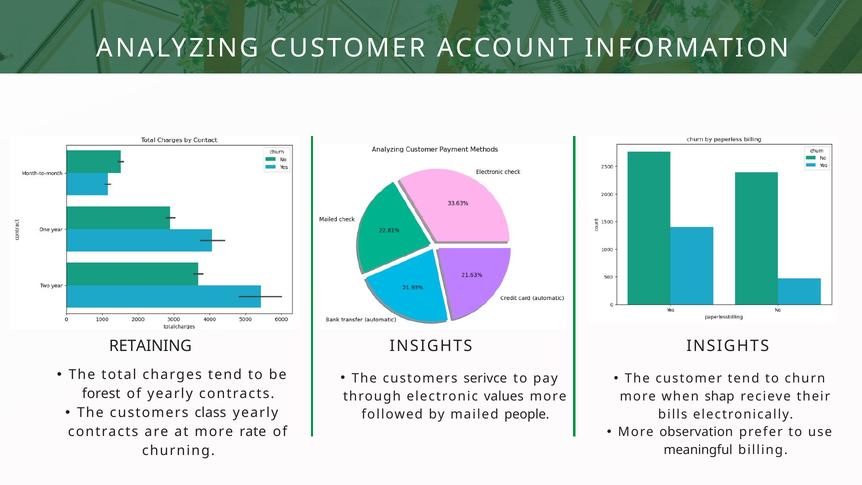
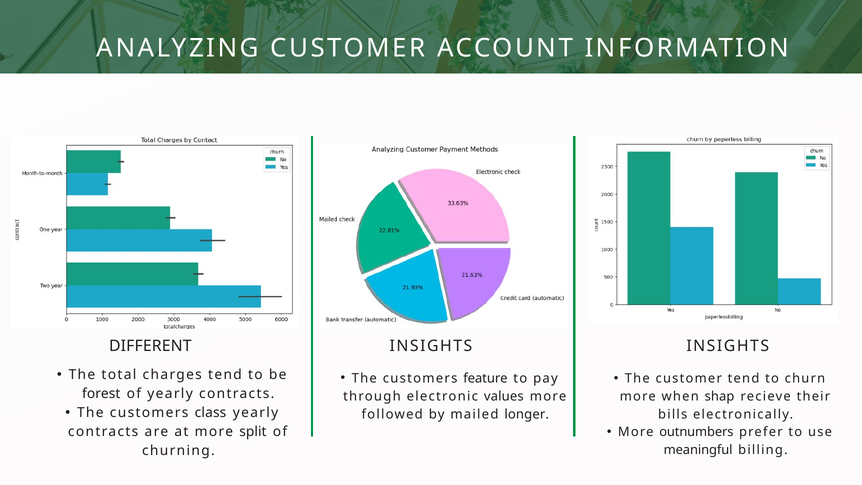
RETAINING: RETAINING -> DIFFERENT
serivce: serivce -> feature
people: people -> longer
observation: observation -> outnumbers
rate: rate -> split
